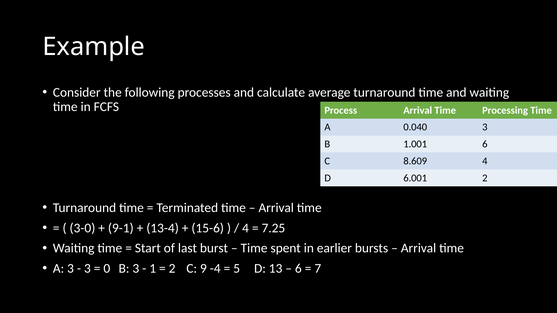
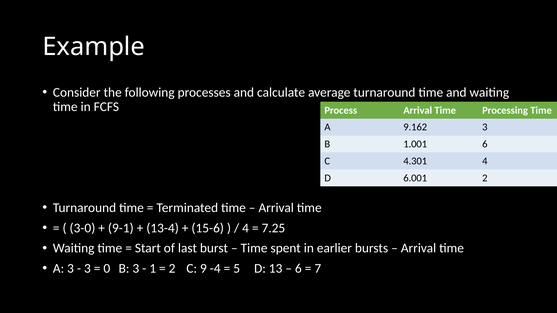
0.040: 0.040 -> 9.162
8.609: 8.609 -> 4.301
